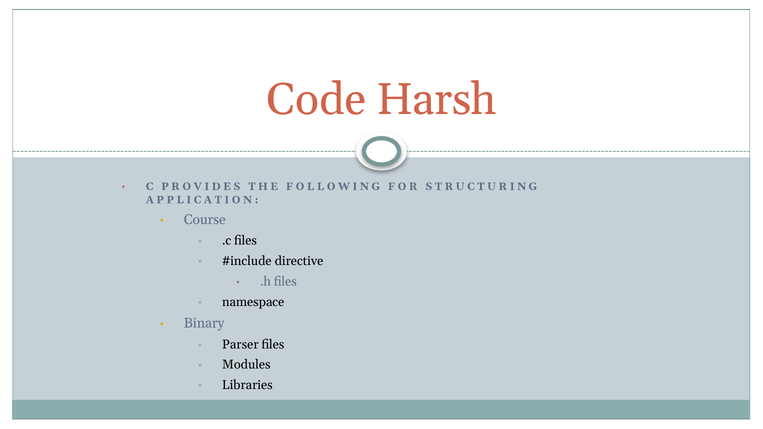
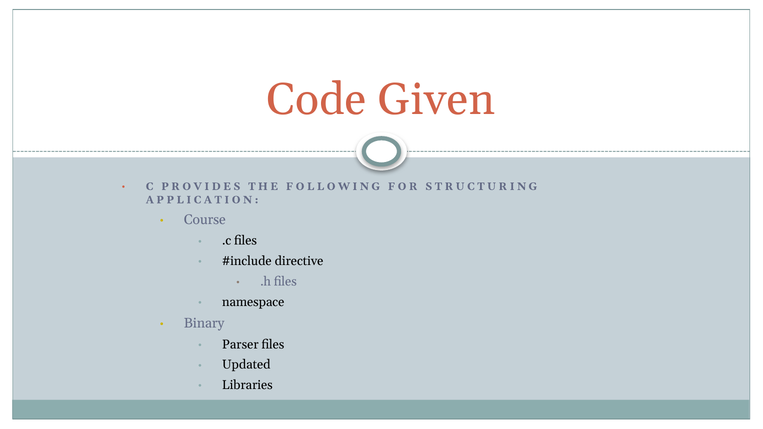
Harsh: Harsh -> Given
Modules: Modules -> Updated
